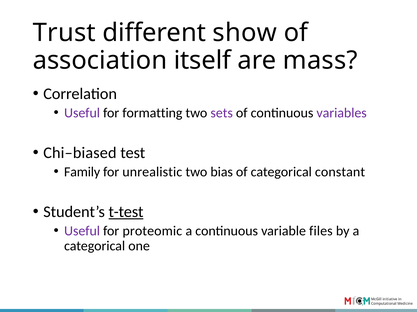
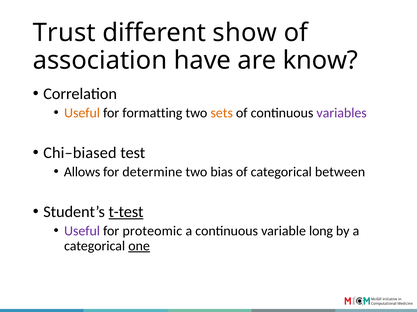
itself: itself -> have
mass: mass -> know
Useful at (82, 113) colour: purple -> orange
sets colour: purple -> orange
Family: Family -> Allows
unrealistic: unrealistic -> determine
constant: constant -> between
files: files -> long
one underline: none -> present
